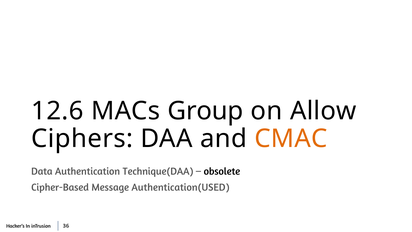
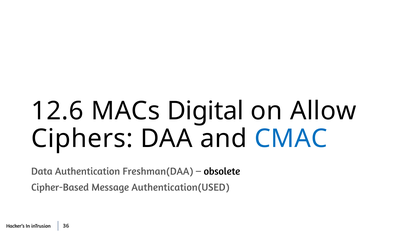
Group: Group -> Digital
CMAC colour: orange -> blue
Technique(DAA: Technique(DAA -> Freshman(DAA
